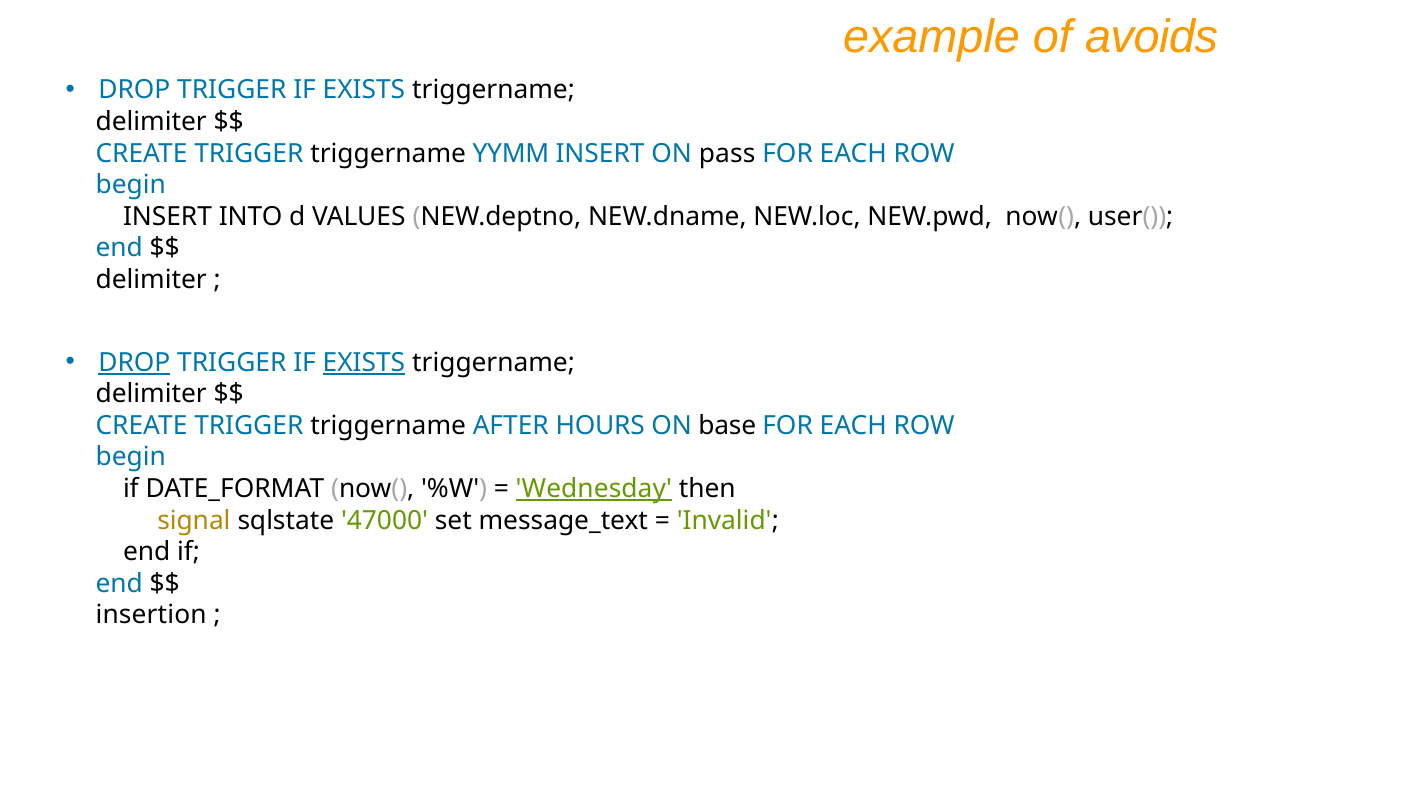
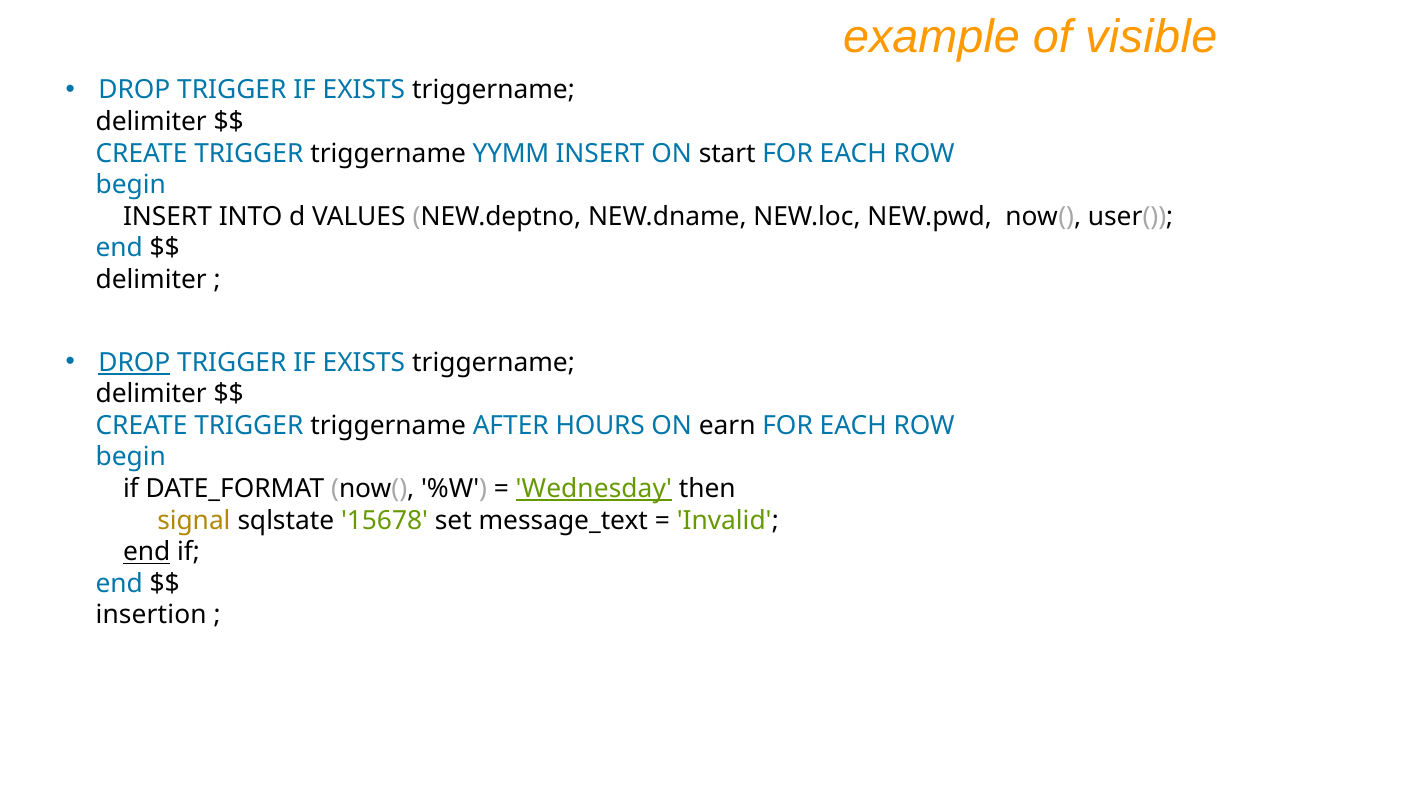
avoids: avoids -> visible
pass: pass -> start
EXISTS at (364, 362) underline: present -> none
base: base -> earn
47000: 47000 -> 15678
end at (147, 552) underline: none -> present
